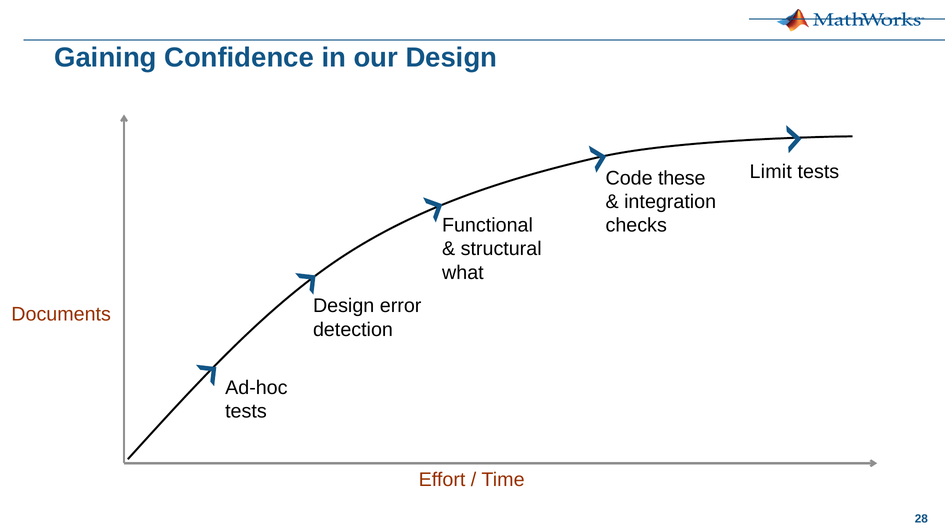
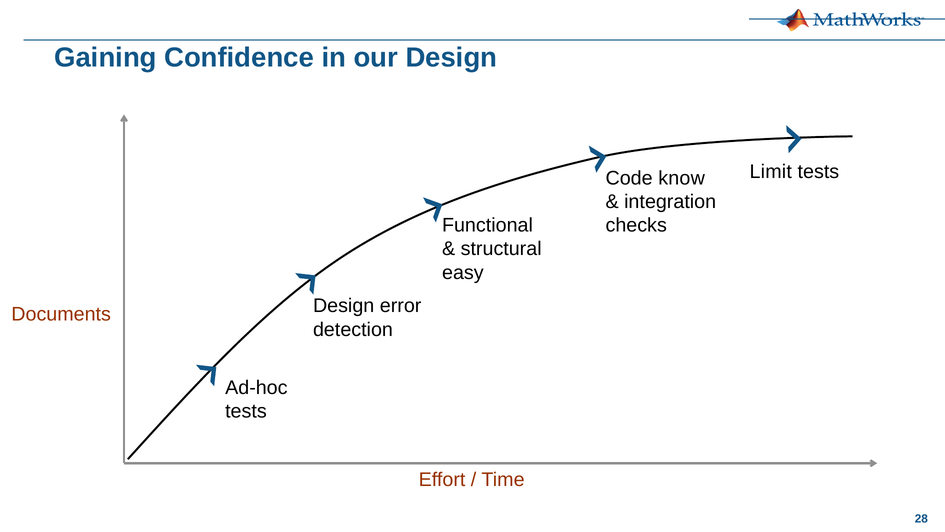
these: these -> know
what: what -> easy
